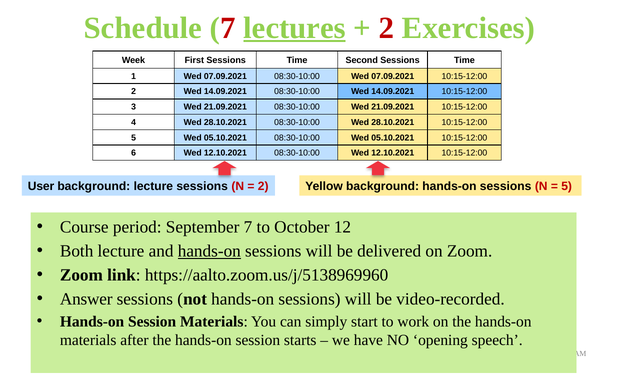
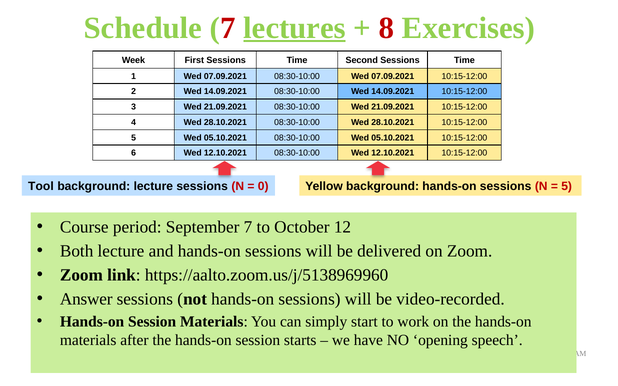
2 at (386, 28): 2 -> 8
User: User -> Tool
2 at (263, 186): 2 -> 0
hands-on at (209, 251) underline: present -> none
